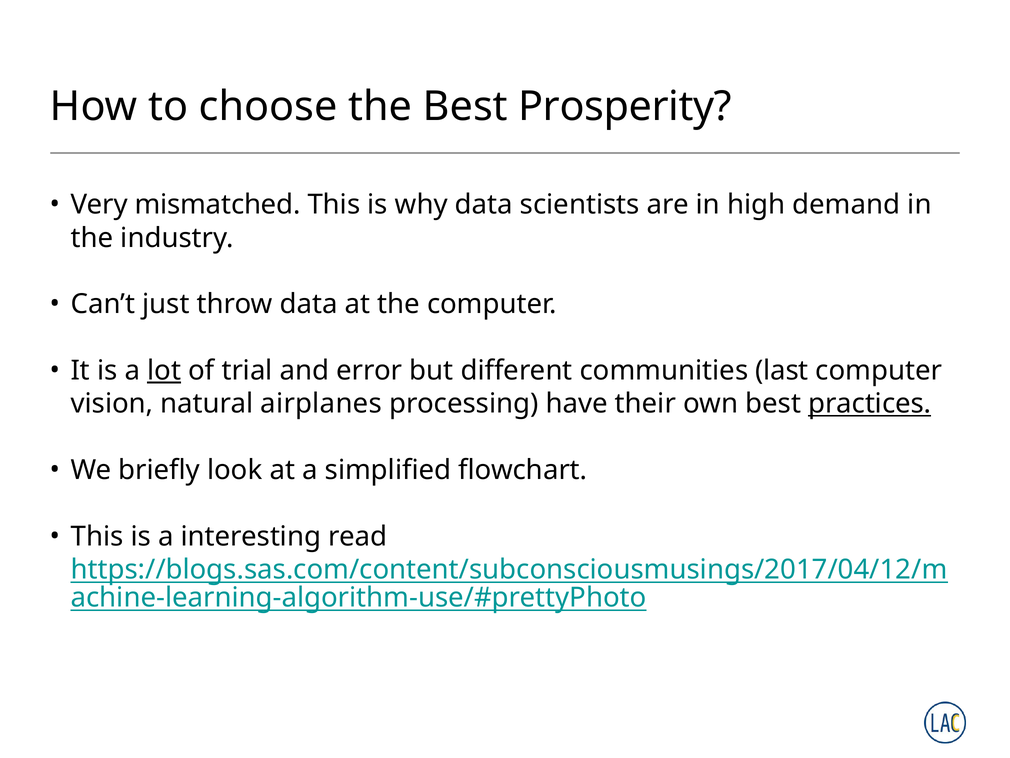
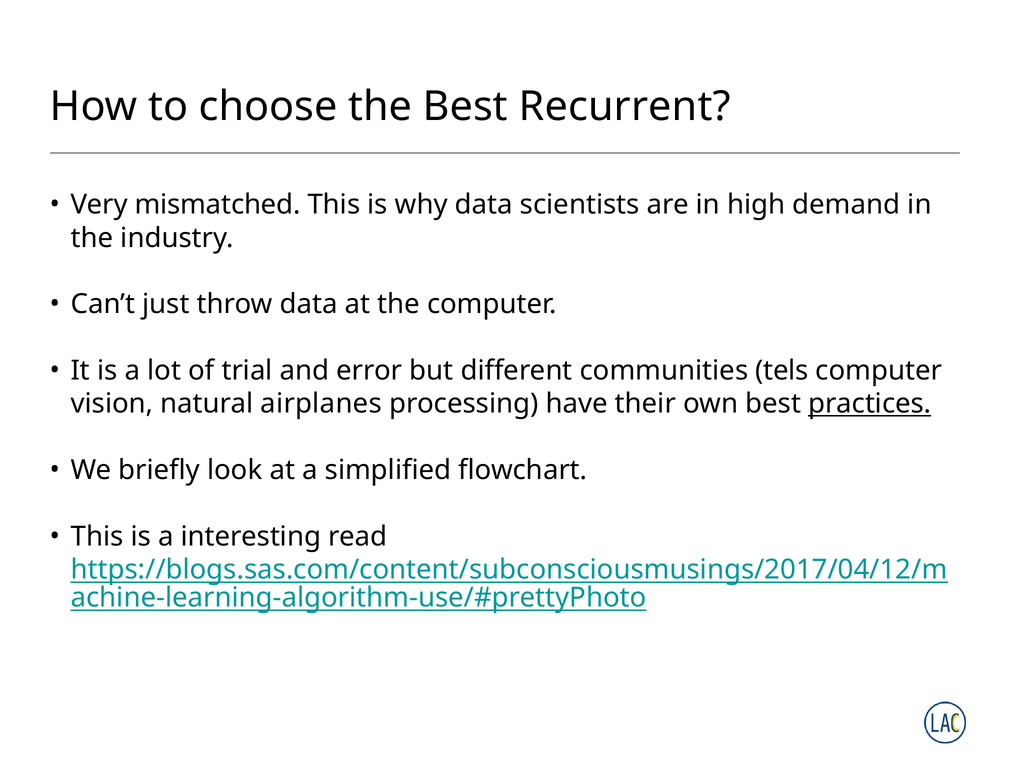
Prosperity: Prosperity -> Recurrent
lot underline: present -> none
last: last -> tels
